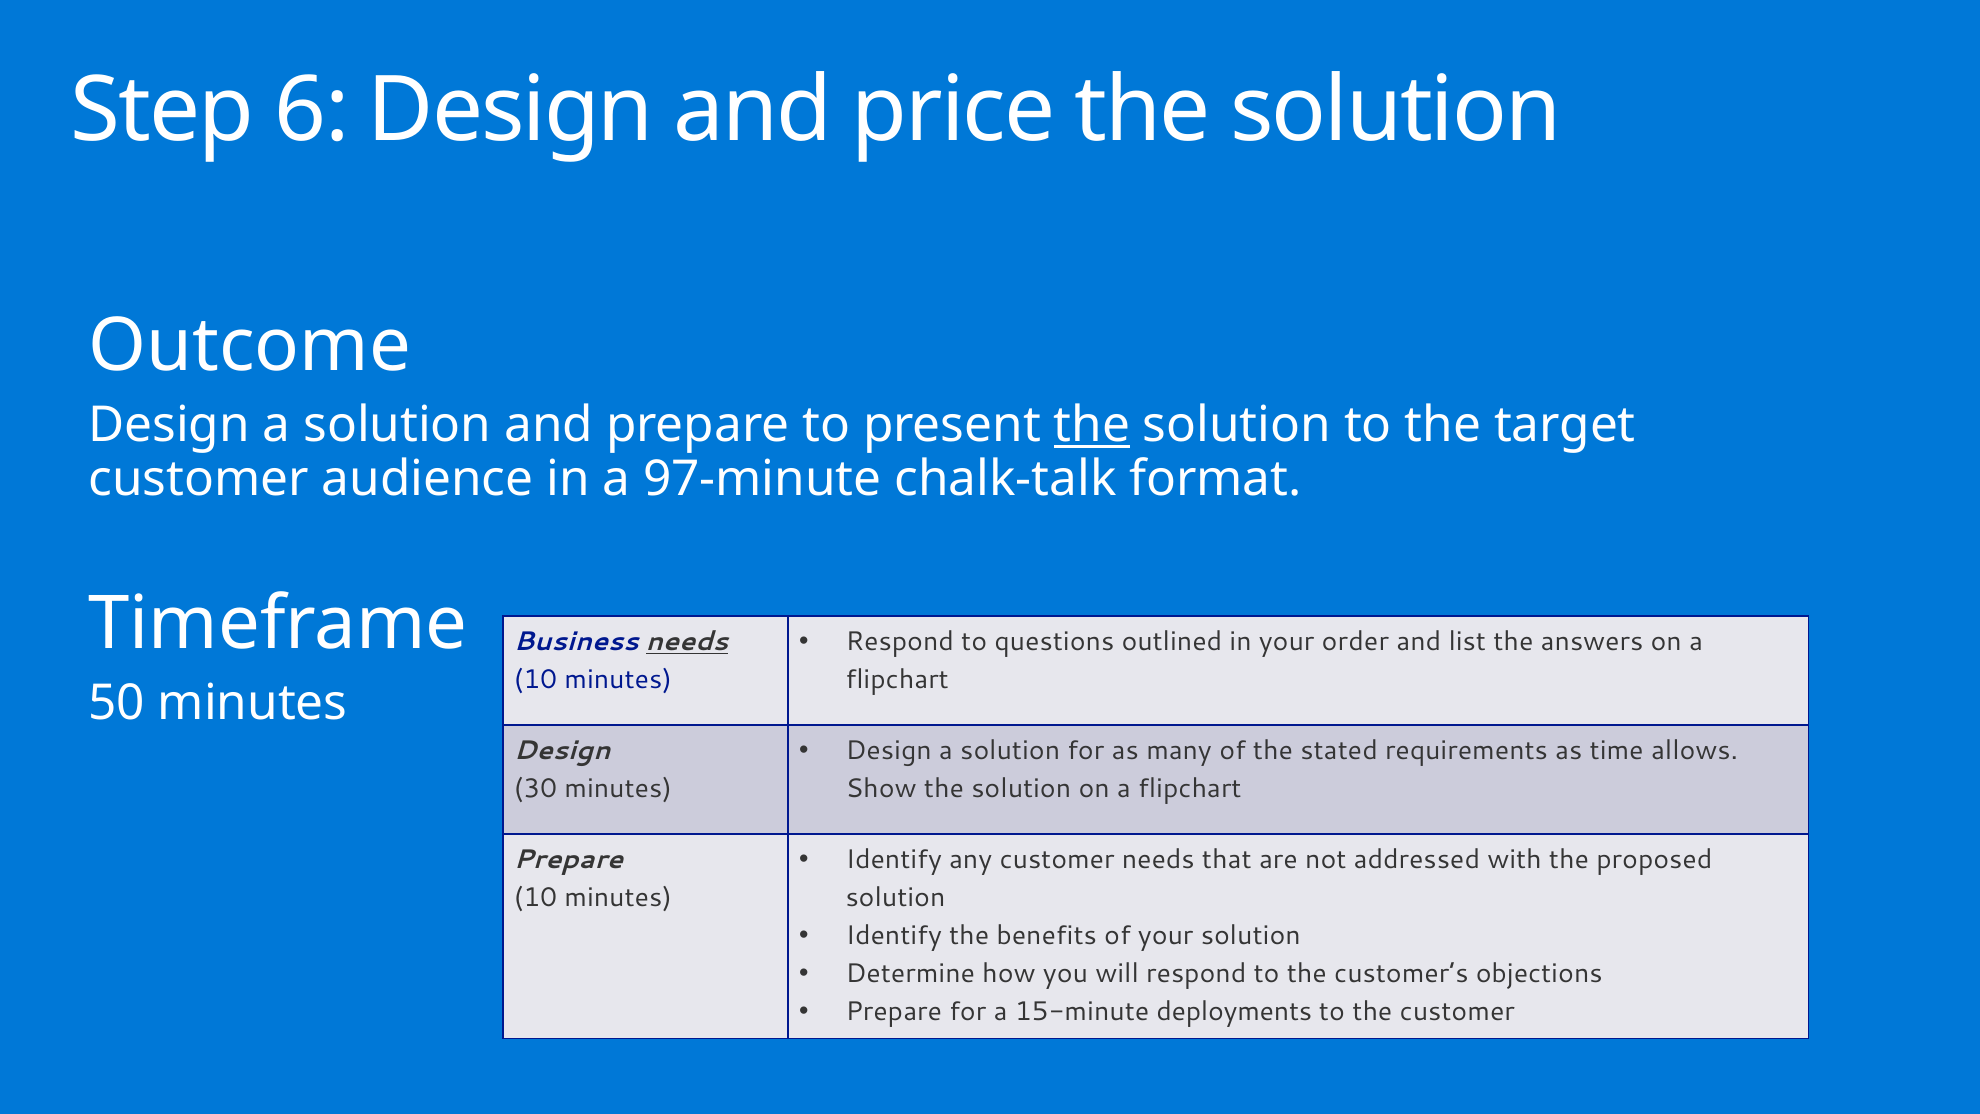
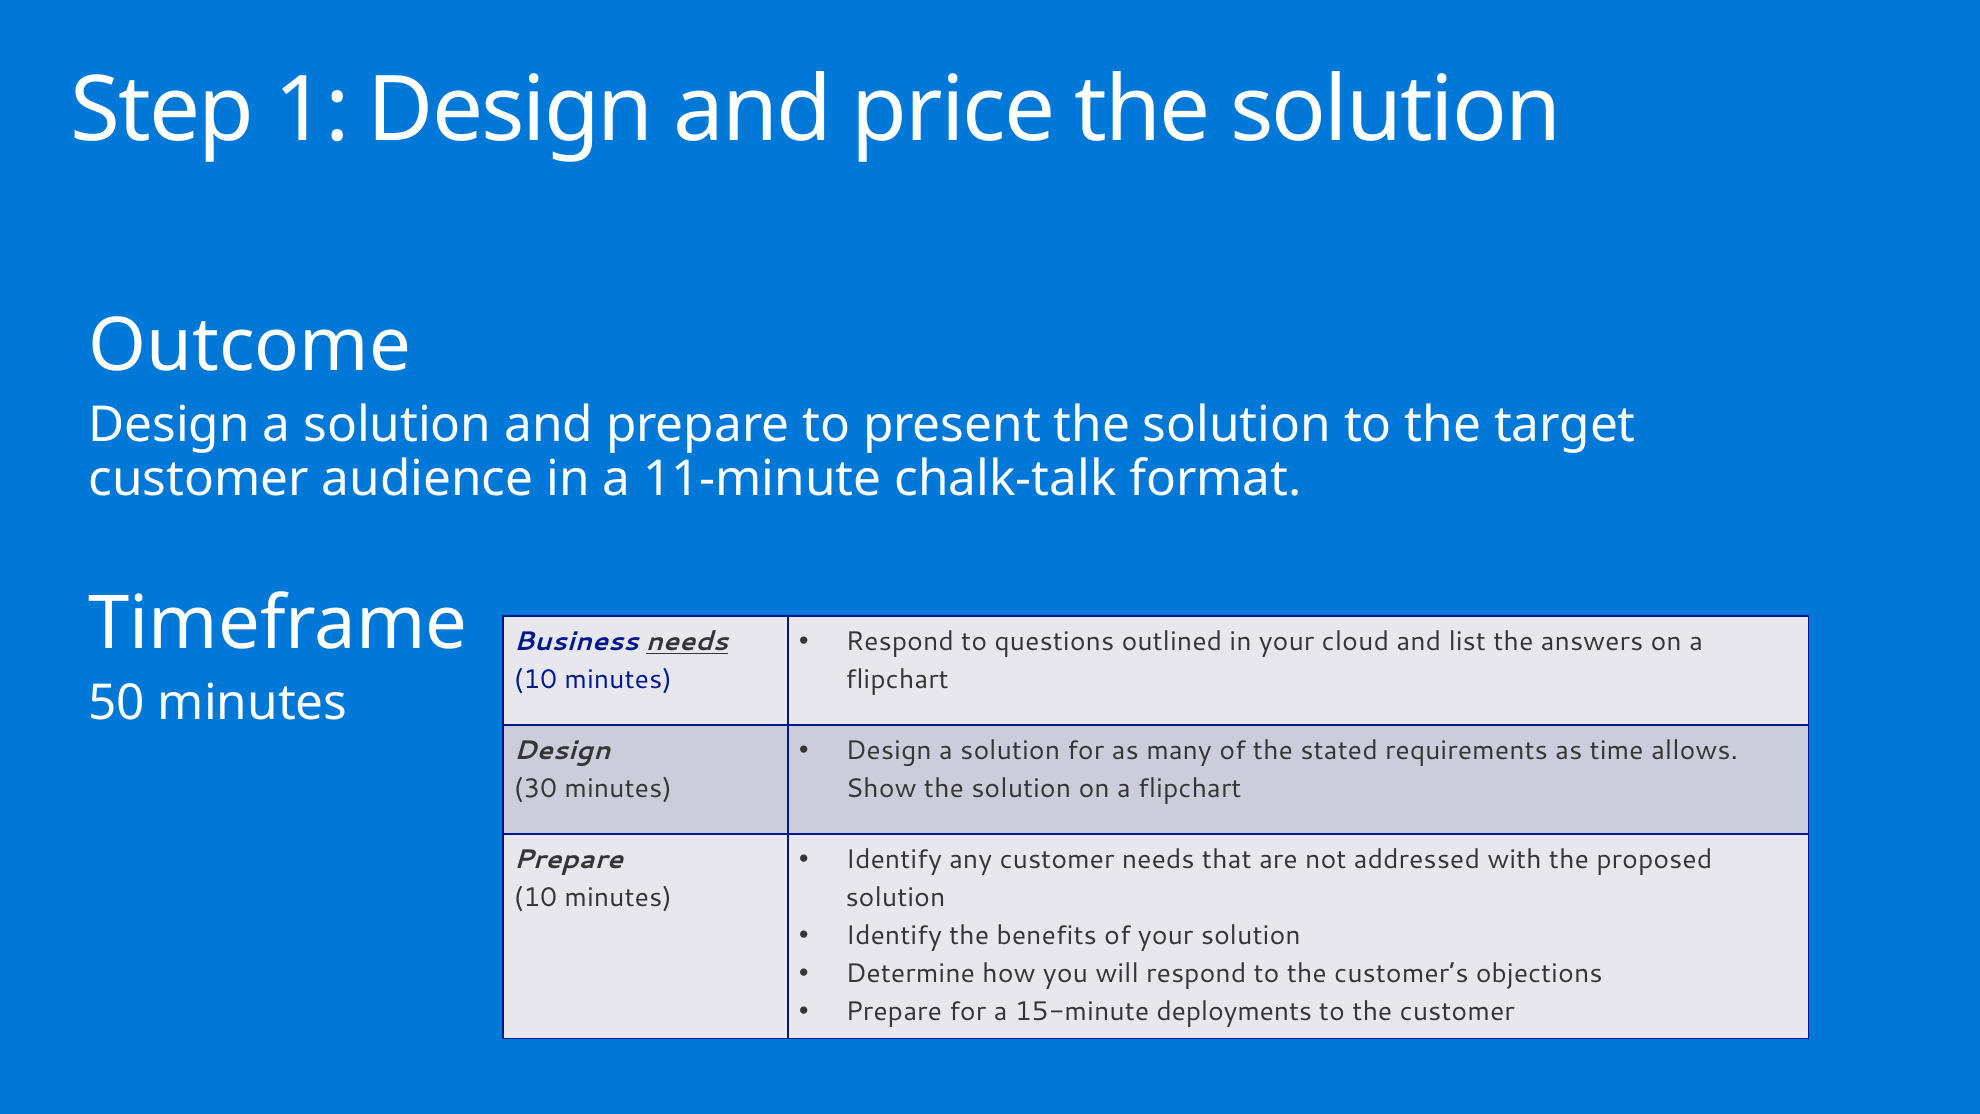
6: 6 -> 1
the at (1092, 426) underline: present -> none
97-minute: 97-minute -> 11-minute
order: order -> cloud
